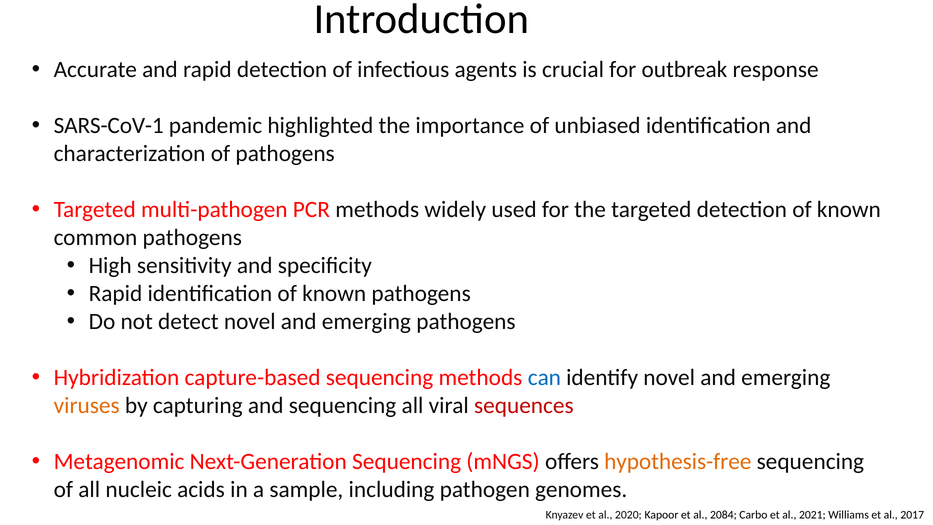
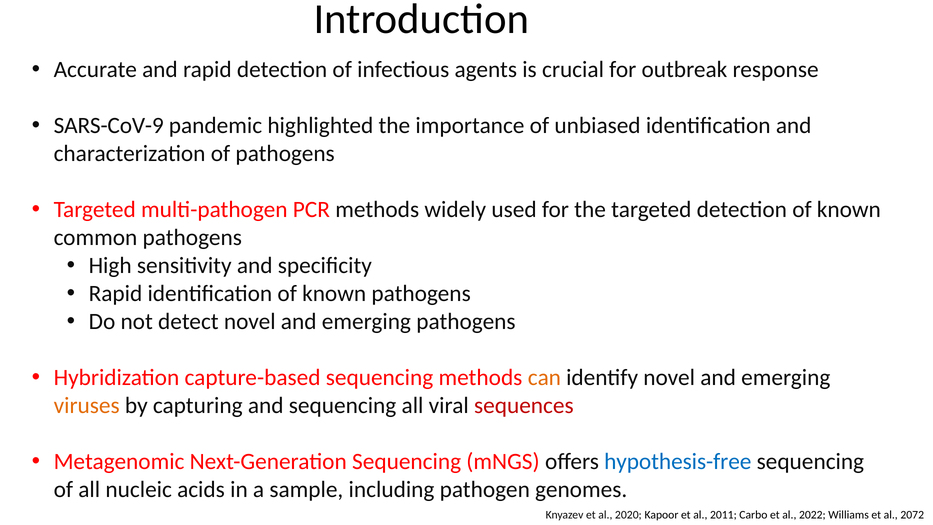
SARS-CoV-1: SARS-CoV-1 -> SARS-CoV-9
can colour: blue -> orange
hypothesis-free colour: orange -> blue
2084: 2084 -> 2011
2021: 2021 -> 2022
2017: 2017 -> 2072
